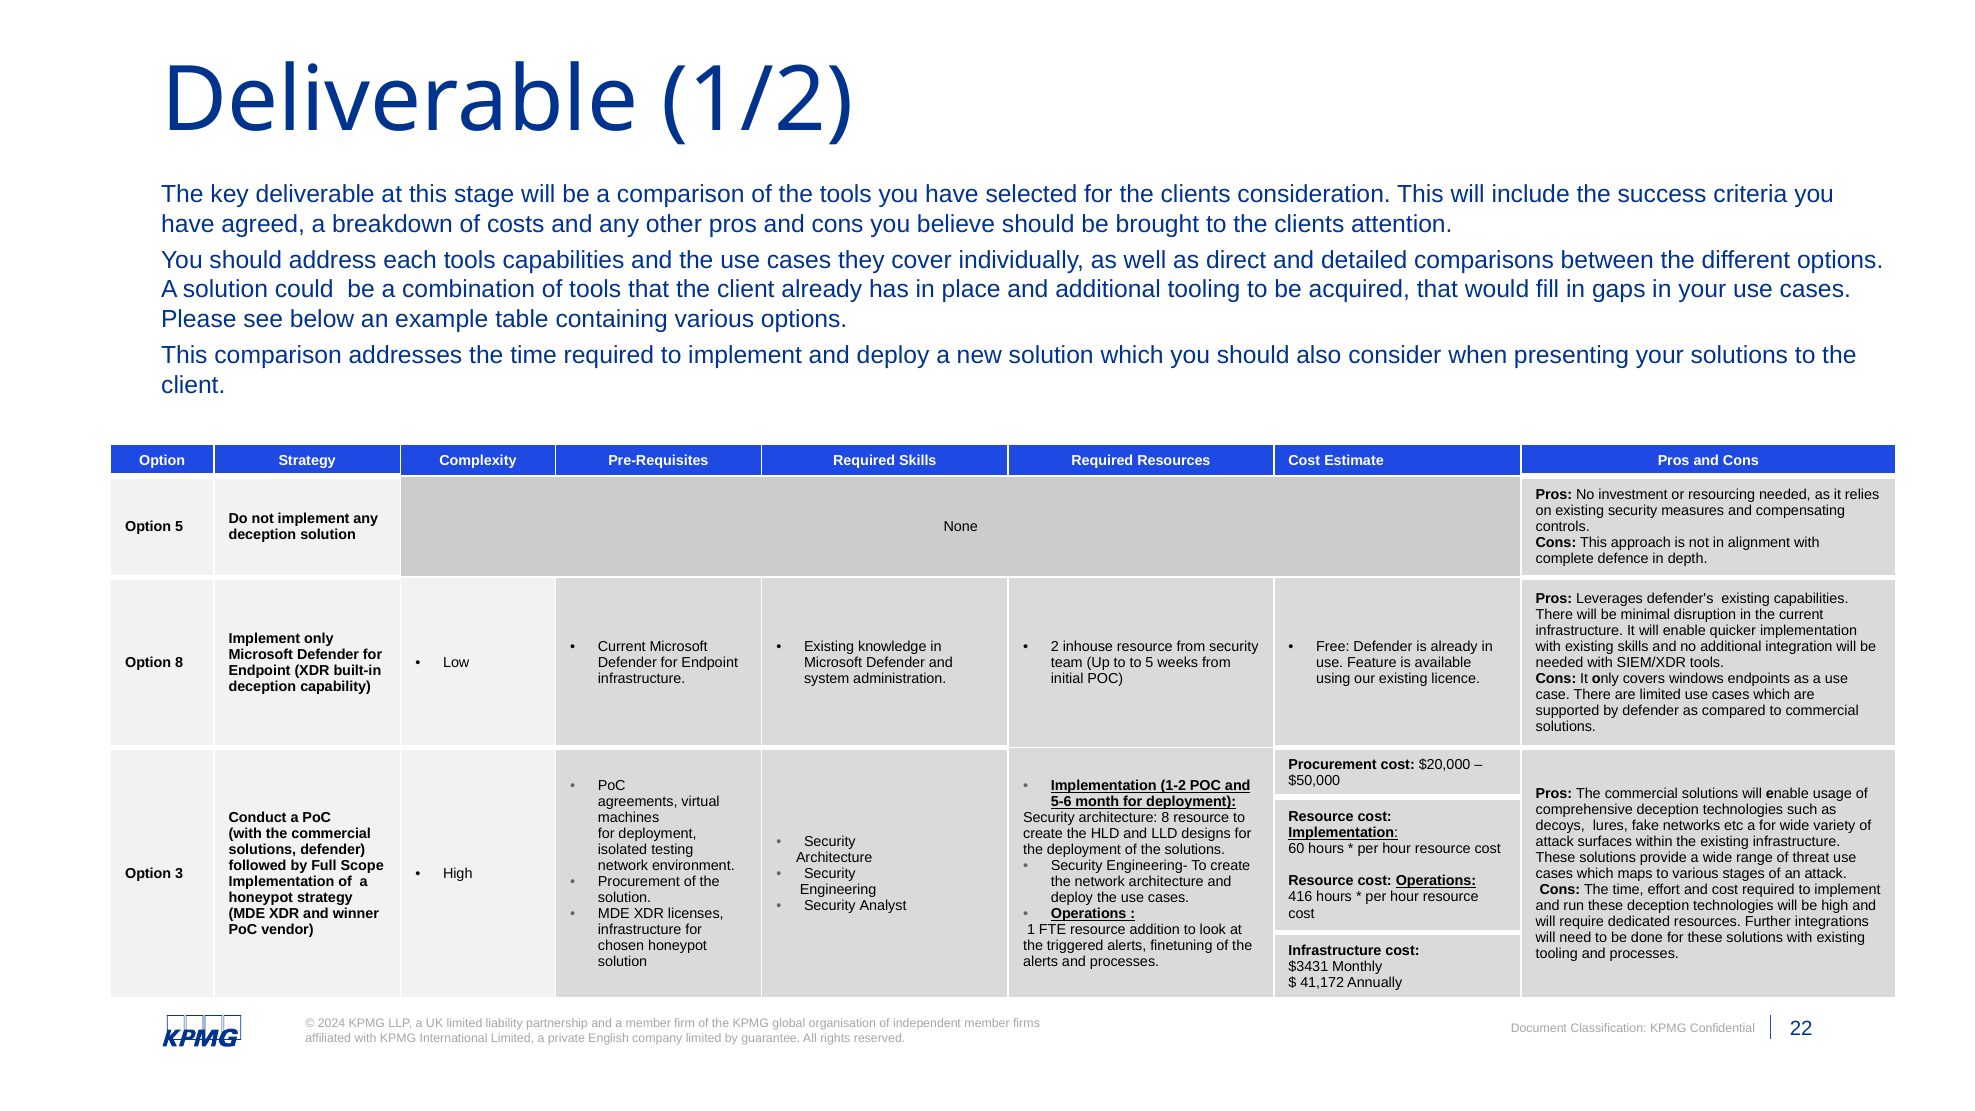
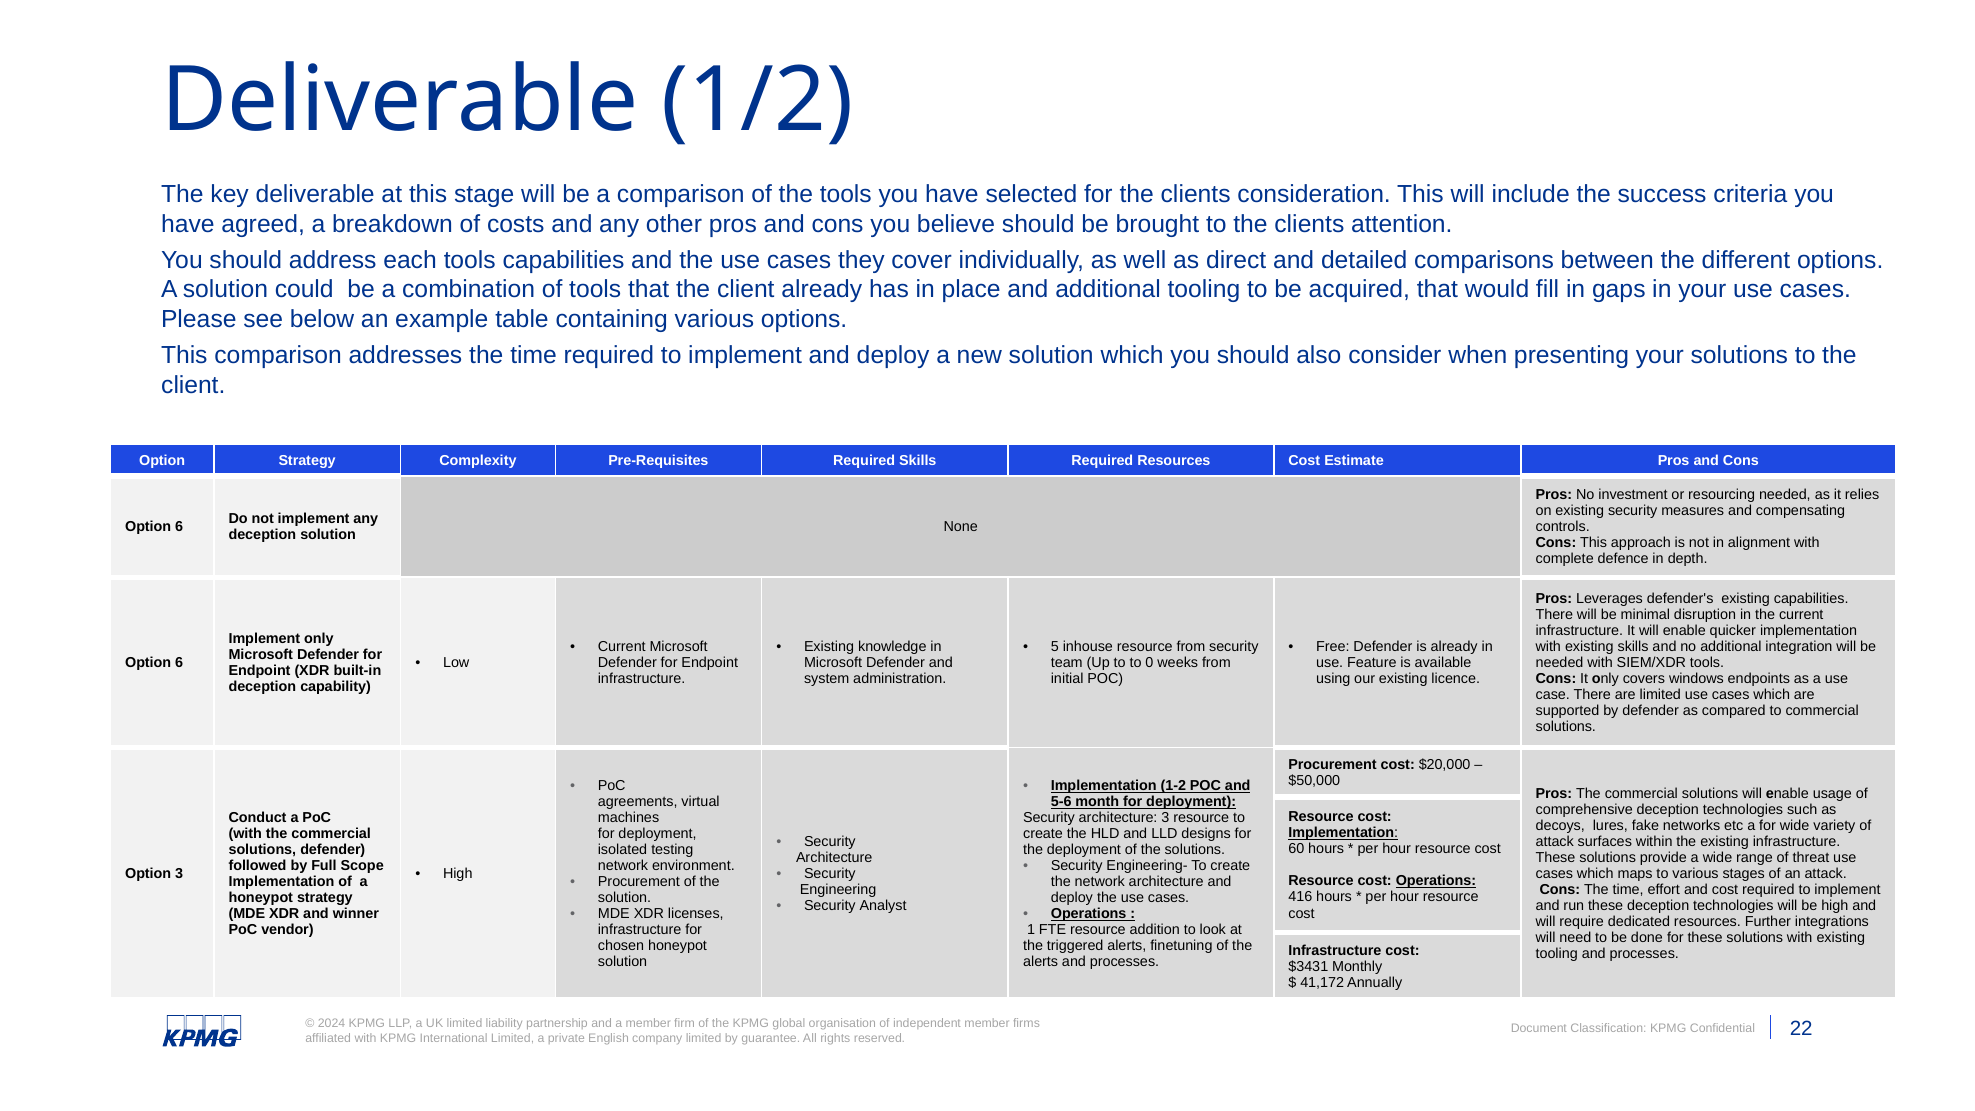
5 at (179, 527): 5 -> 6
2: 2 -> 5
8 at (179, 663): 8 -> 6
to 5: 5 -> 0
architecture 8: 8 -> 3
